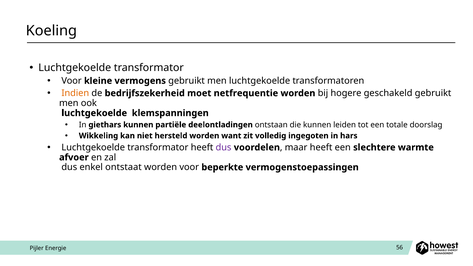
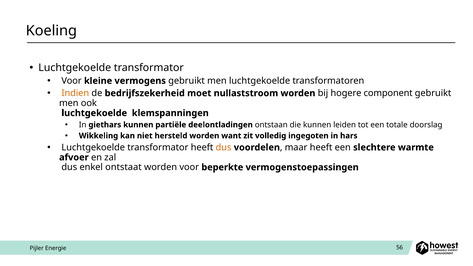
netfrequentie: netfrequentie -> nullaststroom
geschakeld: geschakeld -> component
dus at (224, 147) colour: purple -> orange
